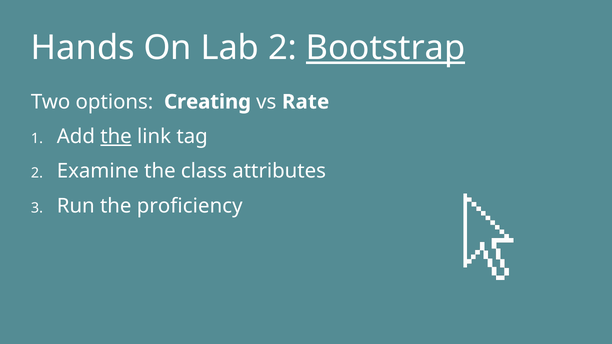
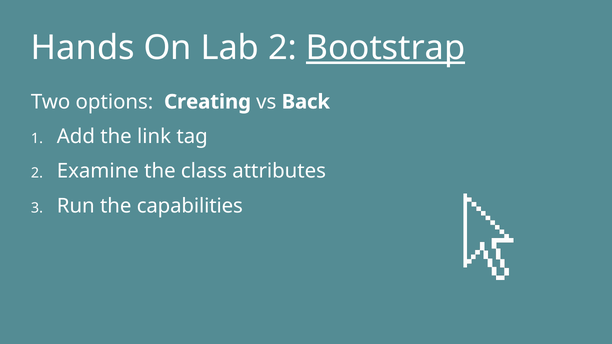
Rate: Rate -> Back
the at (116, 137) underline: present -> none
proficiency: proficiency -> capabilities
